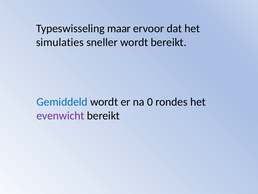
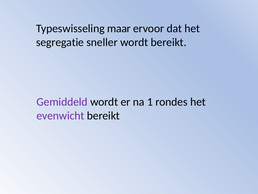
simulaties: simulaties -> segregatie
Gemiddeld colour: blue -> purple
0: 0 -> 1
